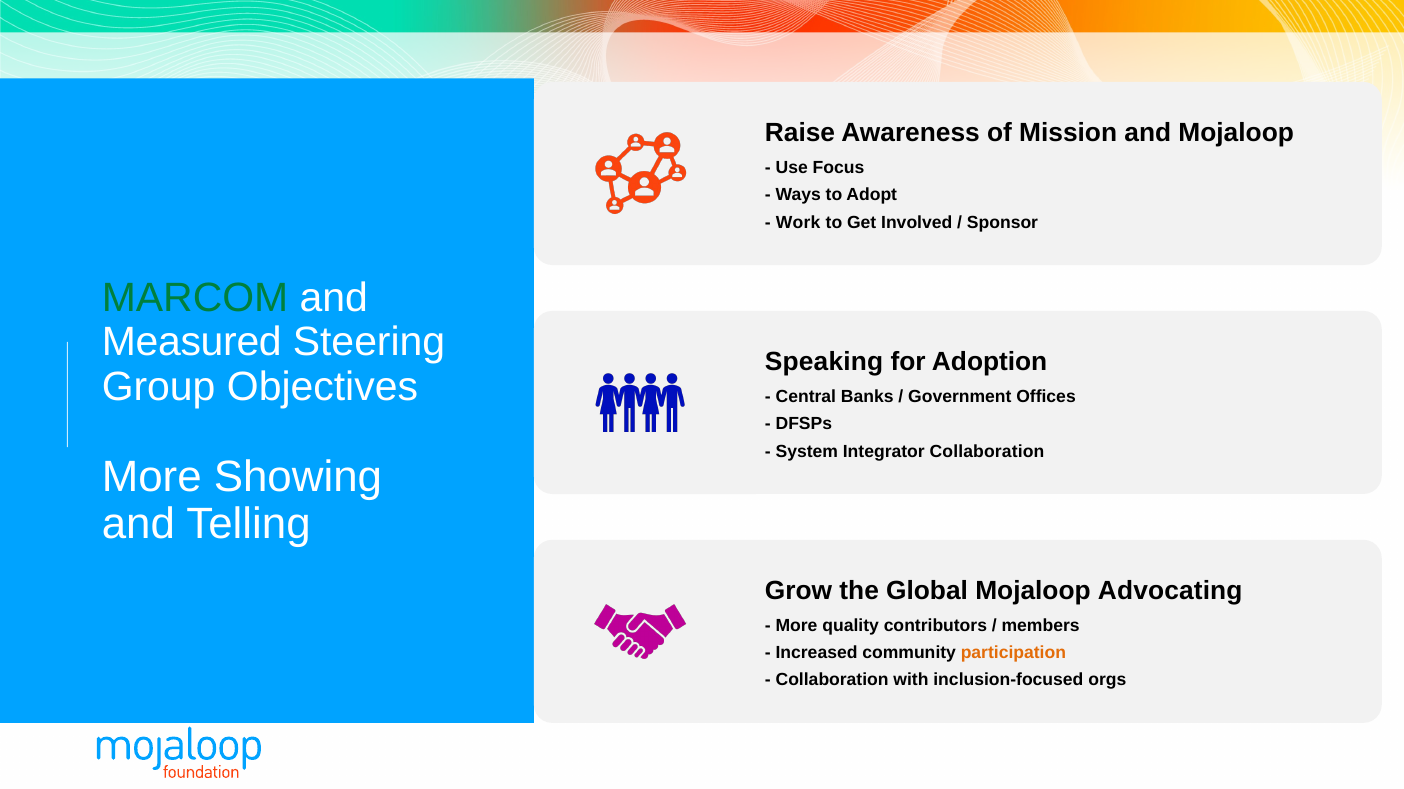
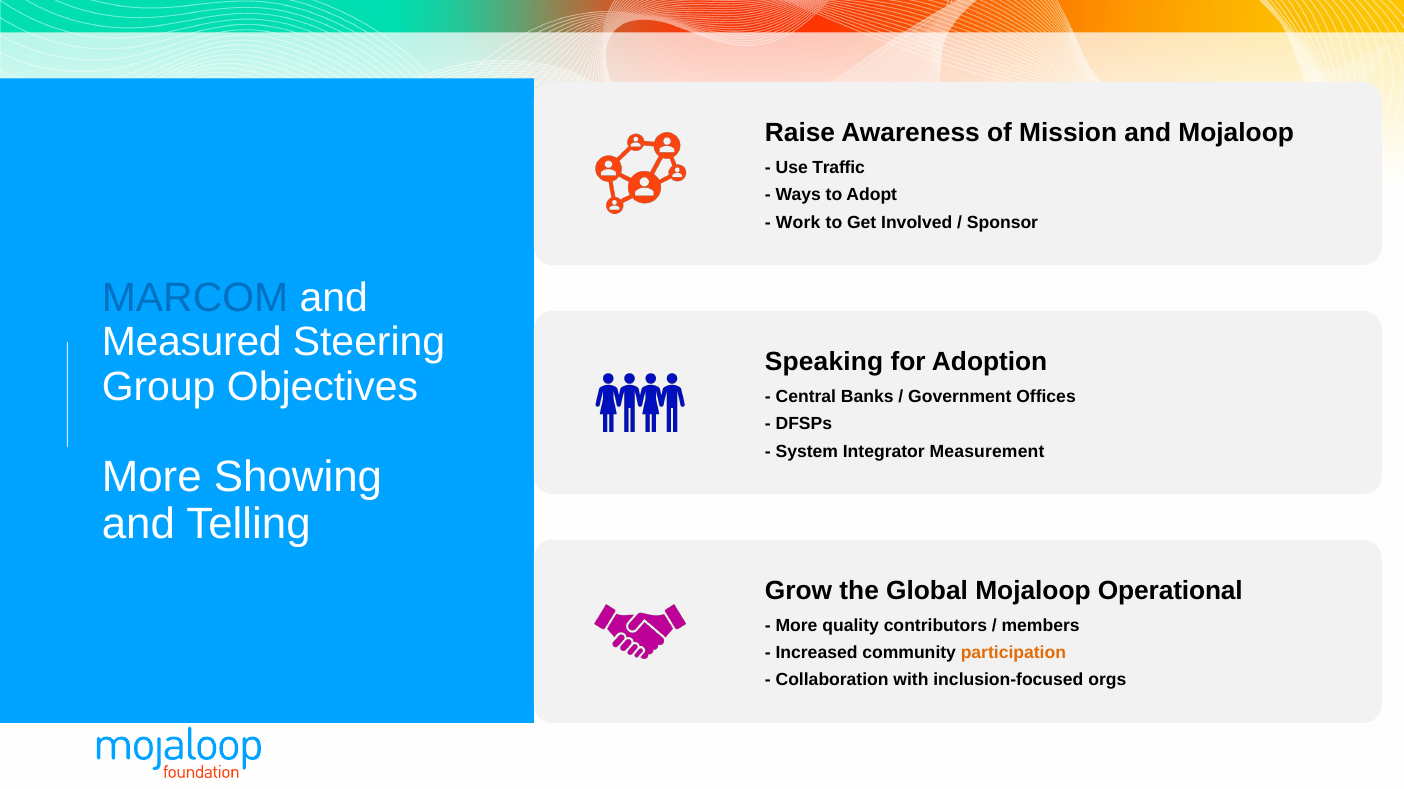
Focus: Focus -> Traffic
MARCOM colour: green -> blue
Integrator Collaboration: Collaboration -> Measurement
Advocating: Advocating -> Operational
